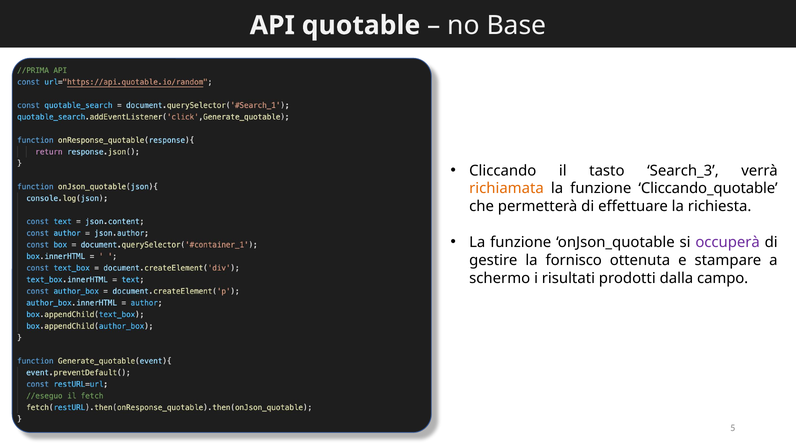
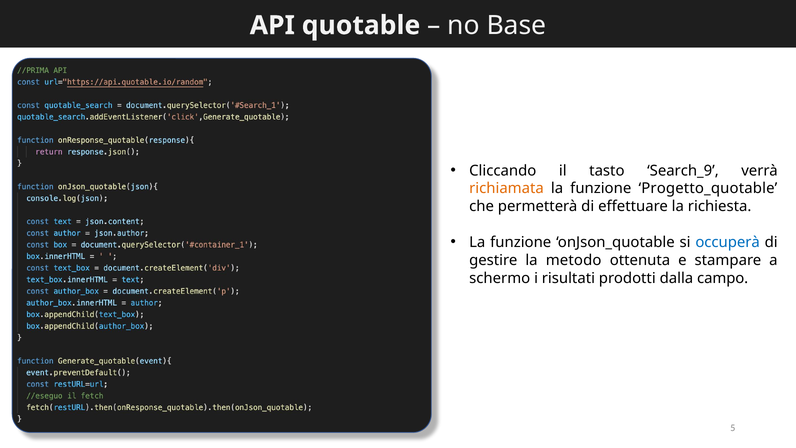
Search_3: Search_3 -> Search_9
Cliccando_quotable: Cliccando_quotable -> Progetto_quotable
occuperà colour: purple -> blue
fornisco: fornisco -> metodo
